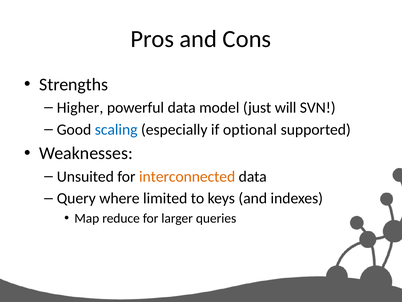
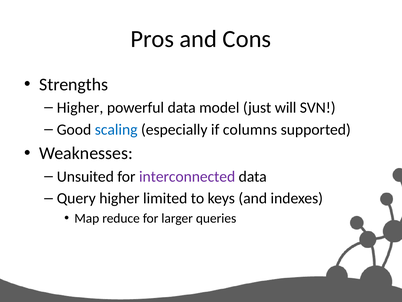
optional: optional -> columns
interconnected colour: orange -> purple
Query where: where -> higher
